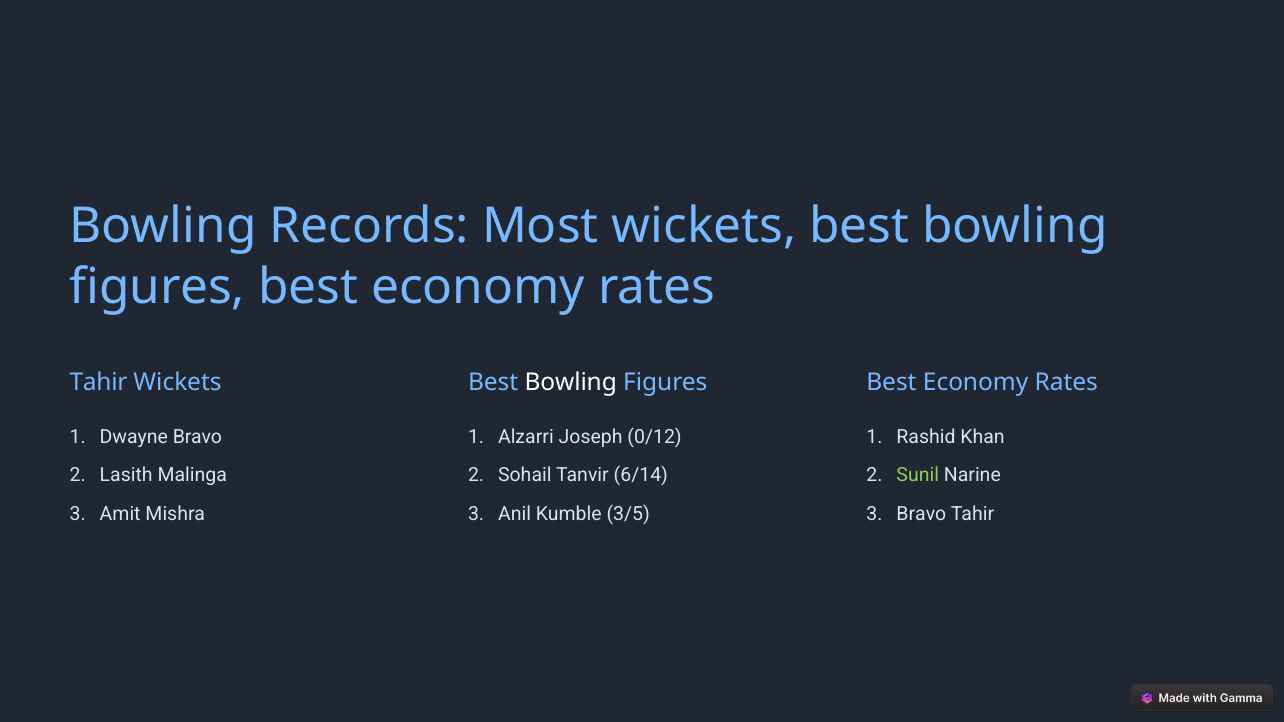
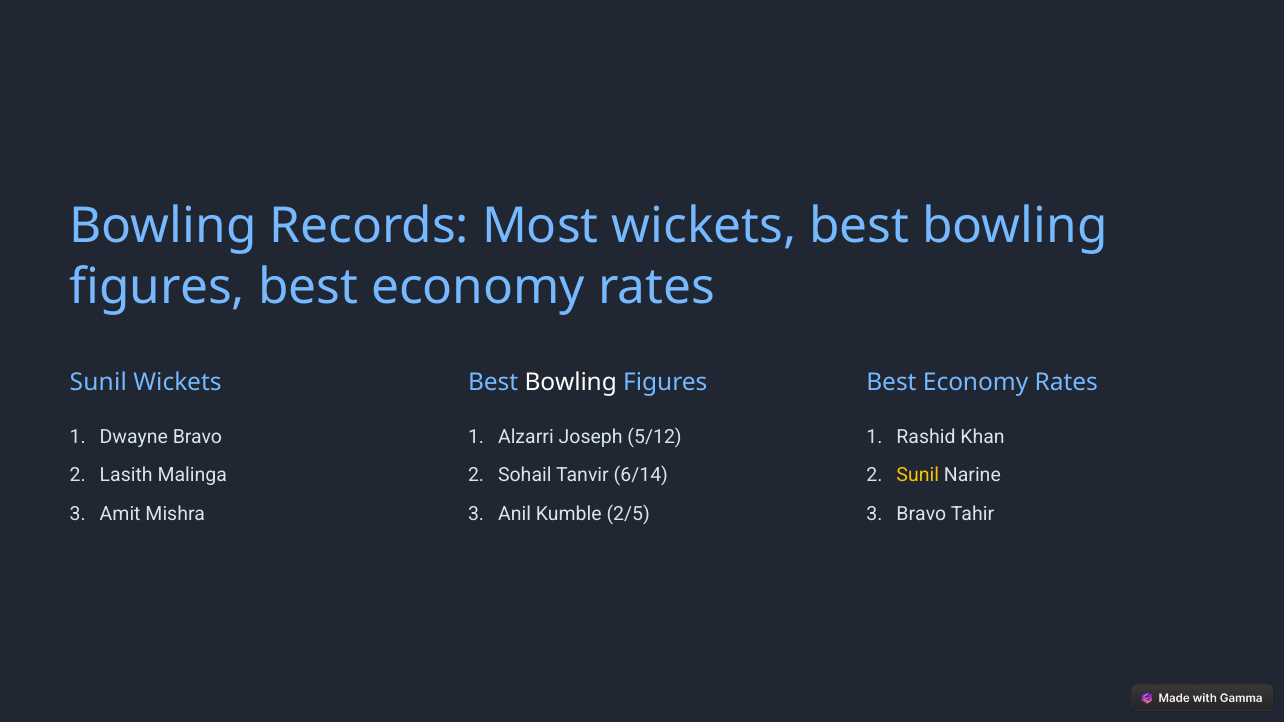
Tahir at (99, 382): Tahir -> Sunil
0/12: 0/12 -> 5/12
Sunil at (918, 476) colour: light green -> yellow
3/5: 3/5 -> 2/5
